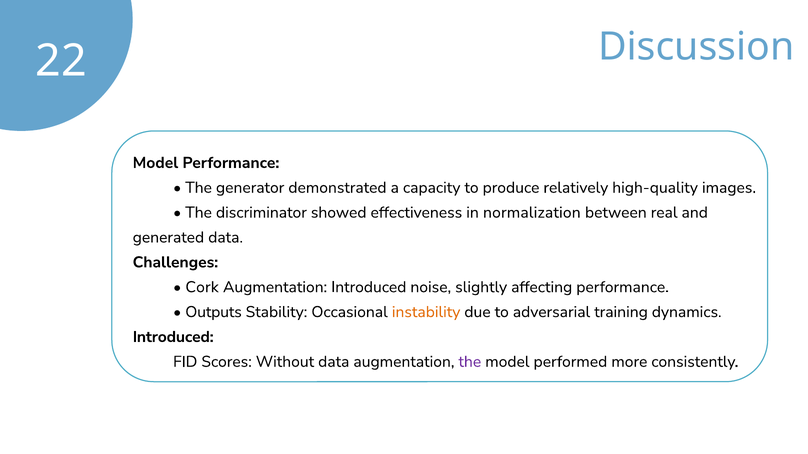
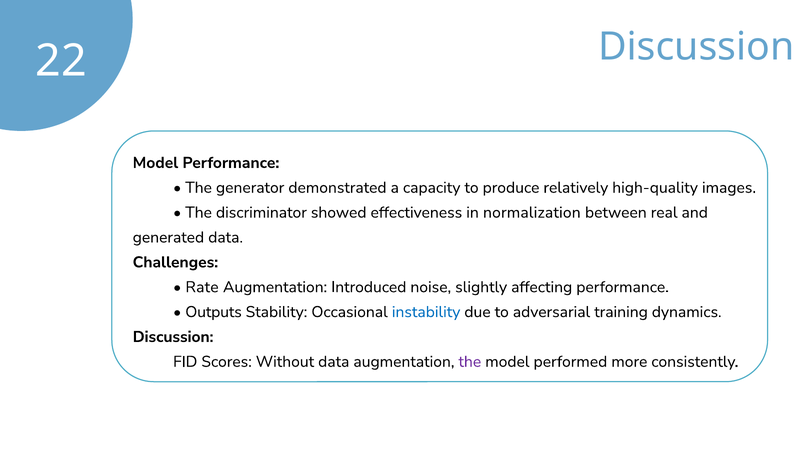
Cork: Cork -> Rate
instability colour: orange -> blue
Introduced at (173, 337): Introduced -> Discussion
